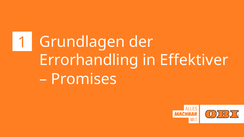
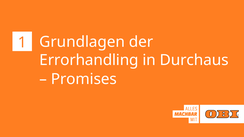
Effektiver: Effektiver -> Durchaus
